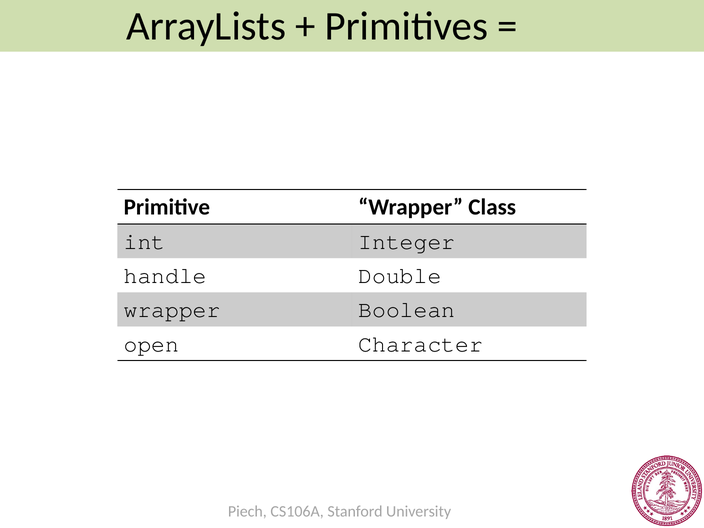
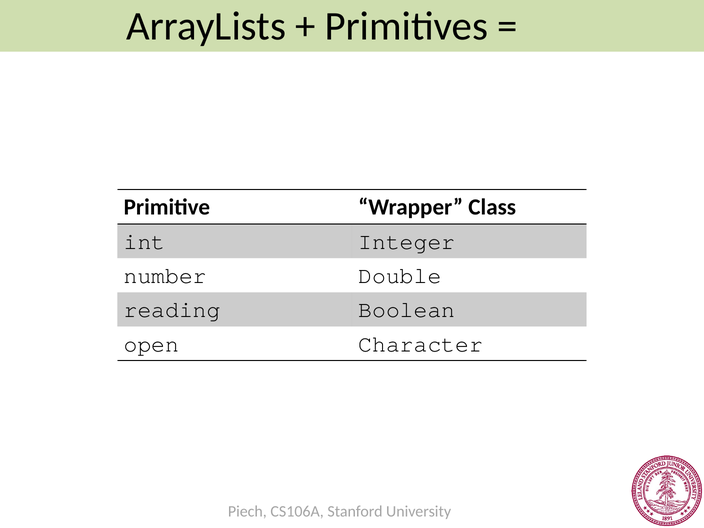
handle: handle -> number
wrapper at (172, 310): wrapper -> reading
